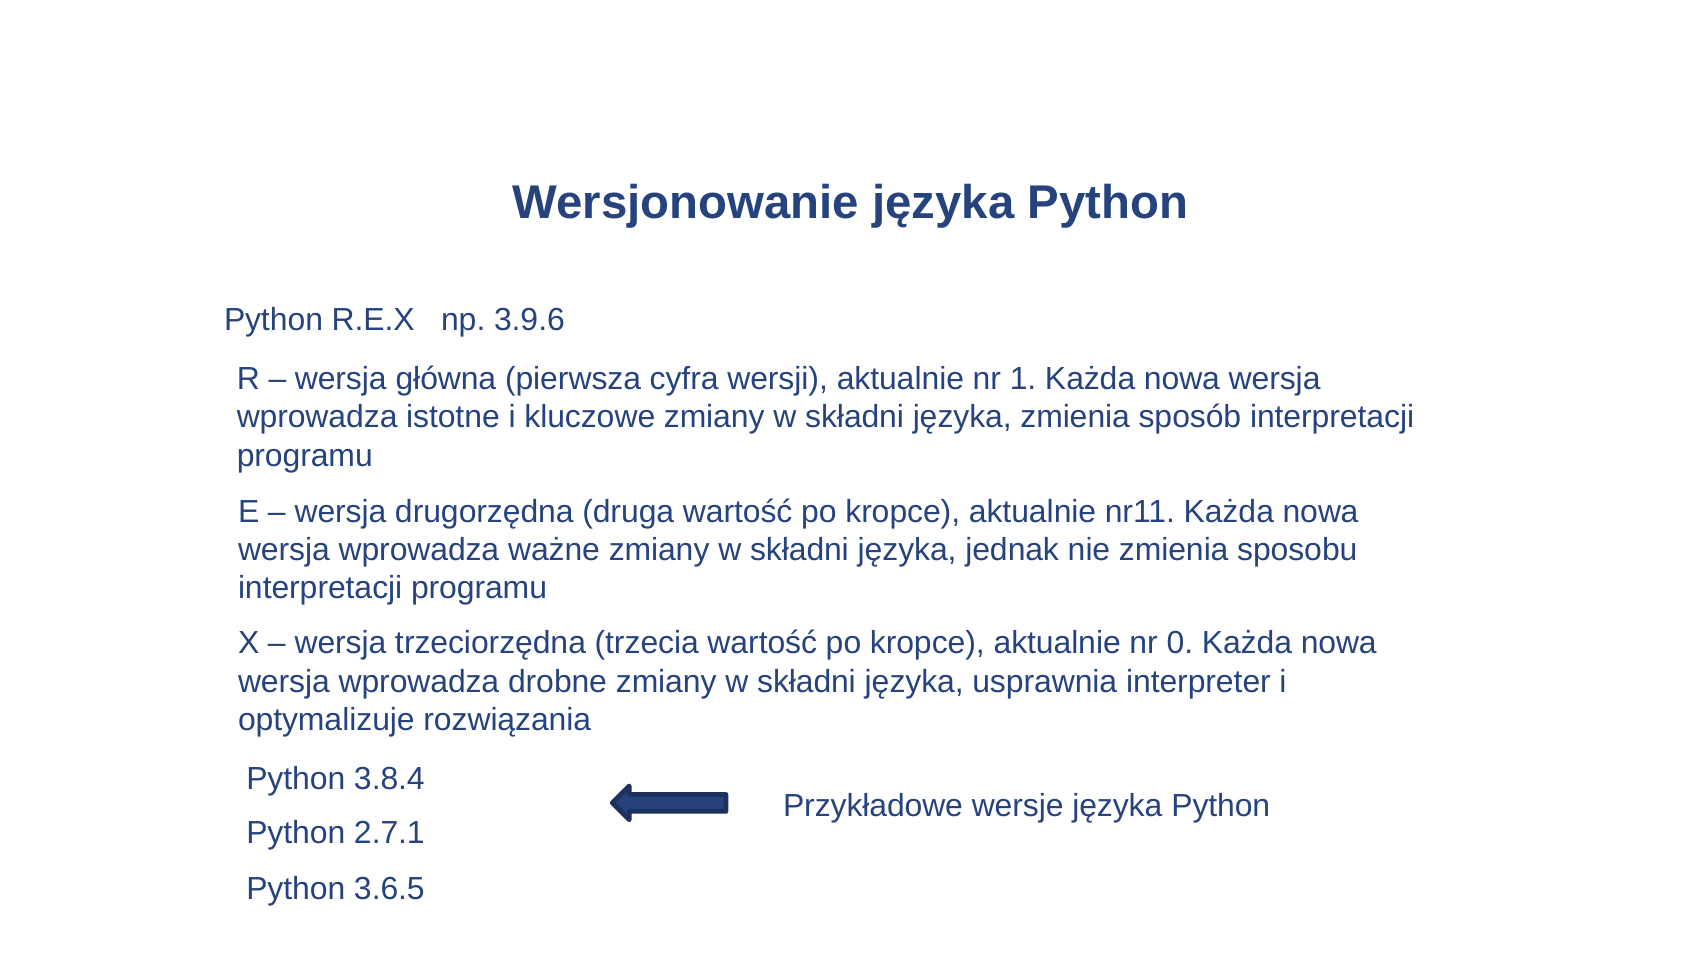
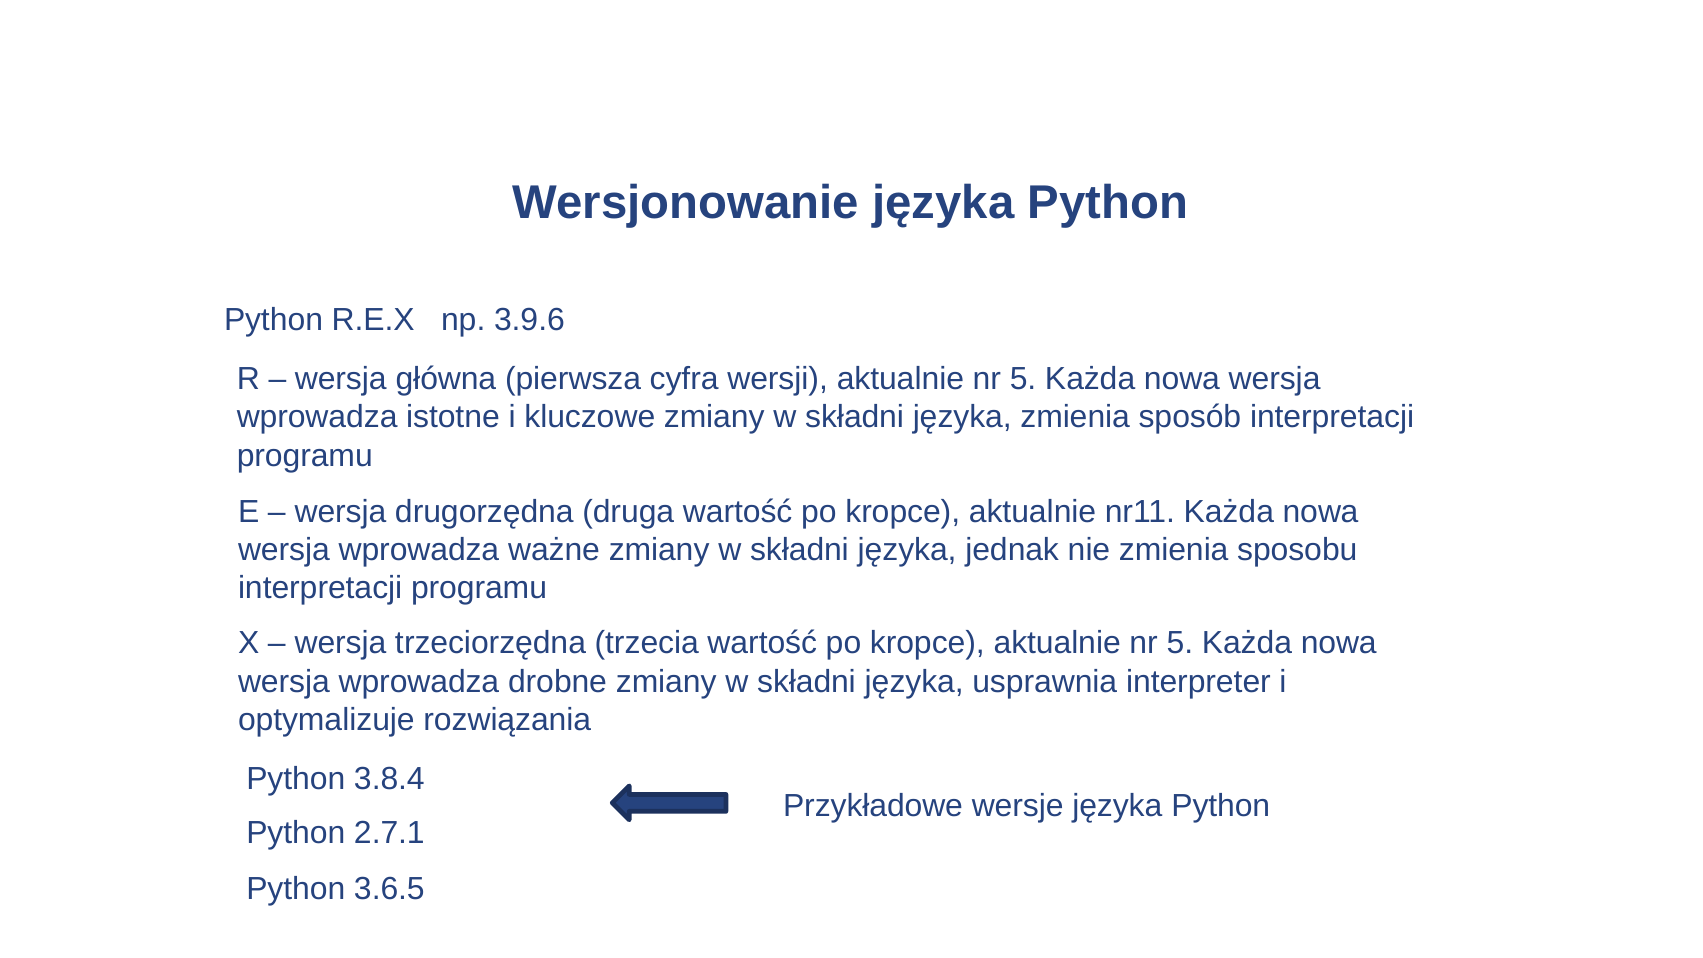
wersji aktualnie nr 1: 1 -> 5
kropce aktualnie nr 0: 0 -> 5
